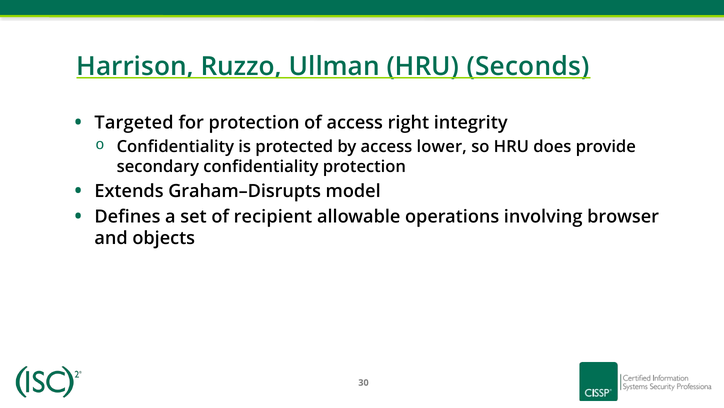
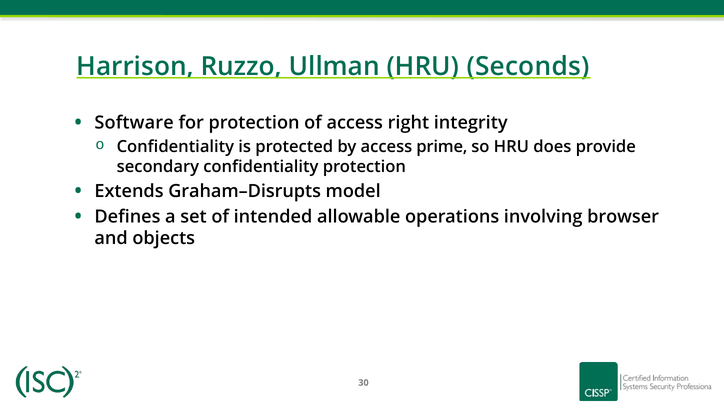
Targeted: Targeted -> Software
lower: lower -> prime
recipient: recipient -> intended
